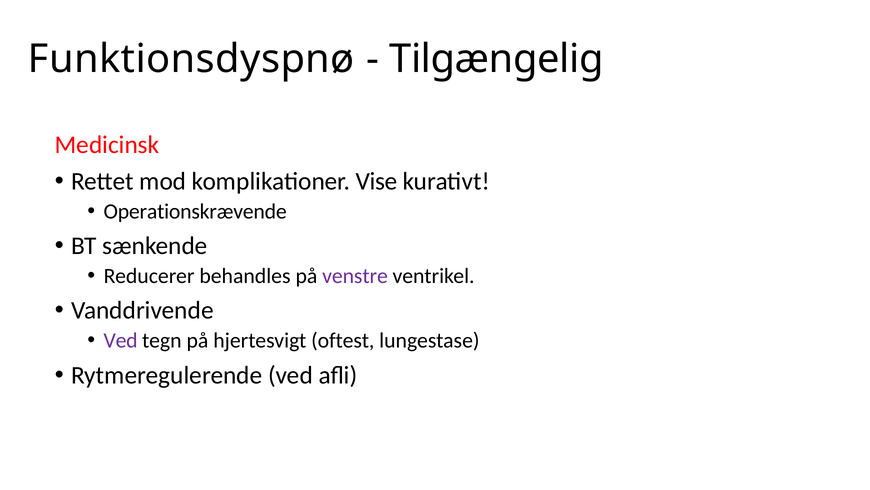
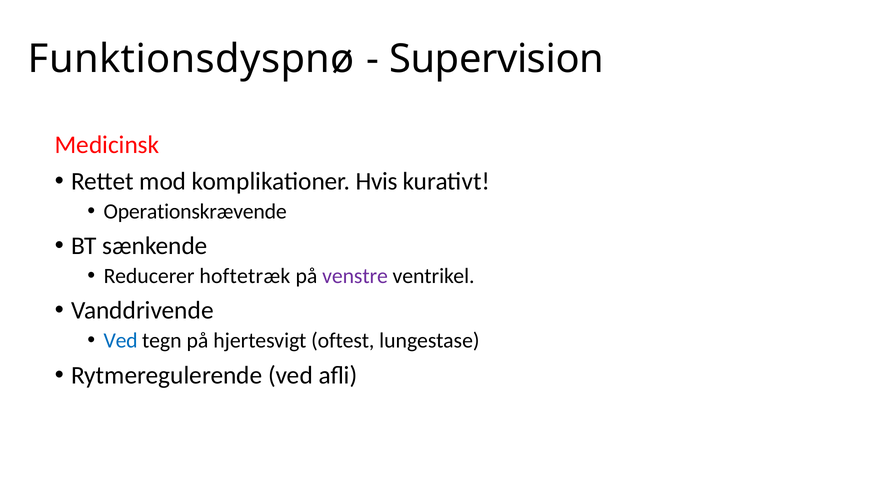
Tilgængelig: Tilgængelig -> Supervision
Vise: Vise -> Hvis
behandles: behandles -> hoftetræk
Ved at (121, 340) colour: purple -> blue
